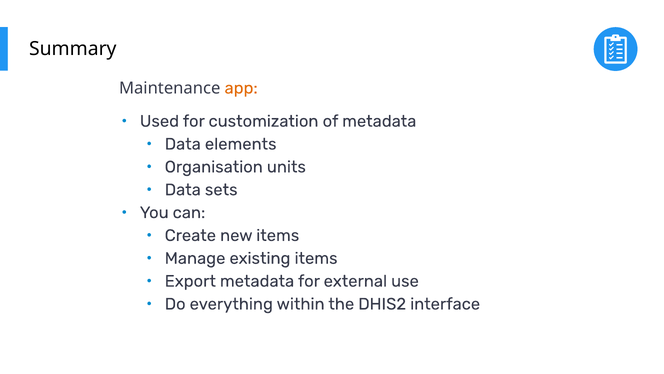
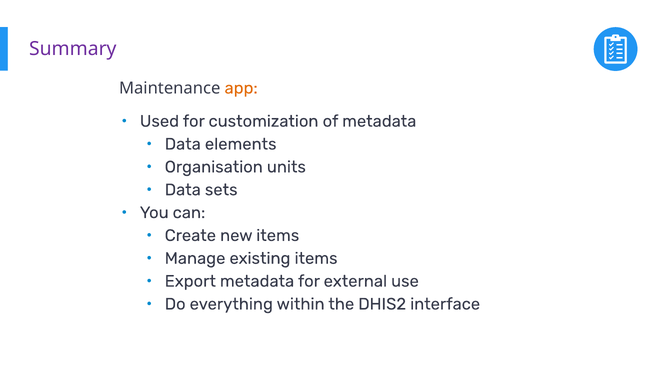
Summary colour: black -> purple
